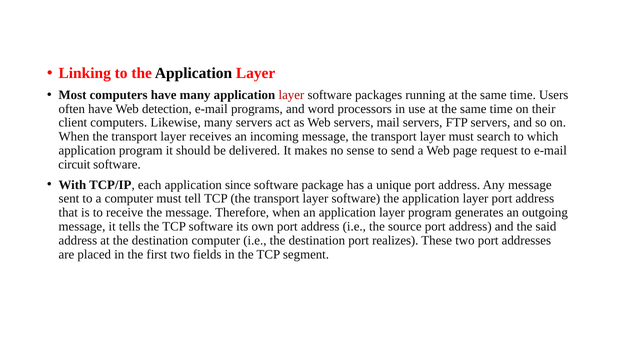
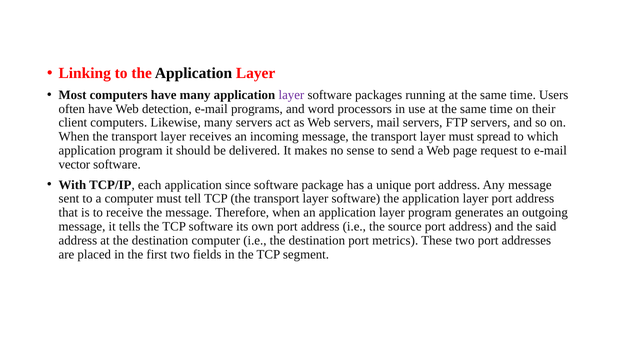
layer at (291, 95) colour: red -> purple
search: search -> spread
circuit: circuit -> vector
realizes: realizes -> metrics
